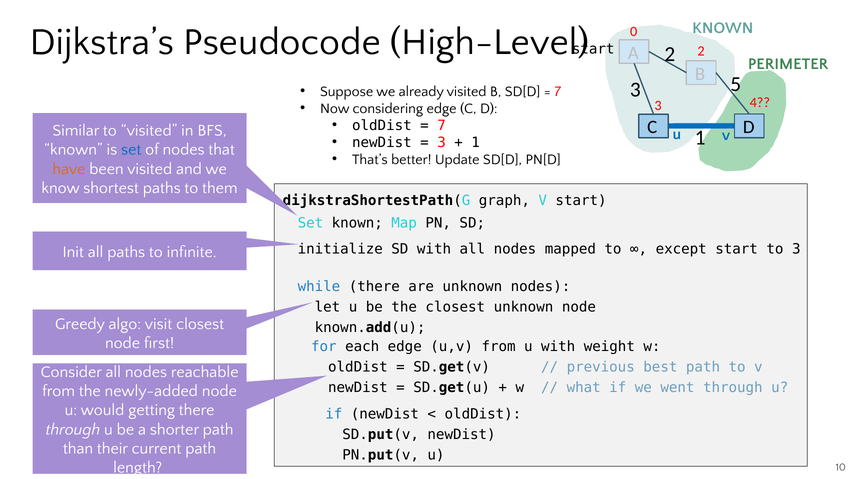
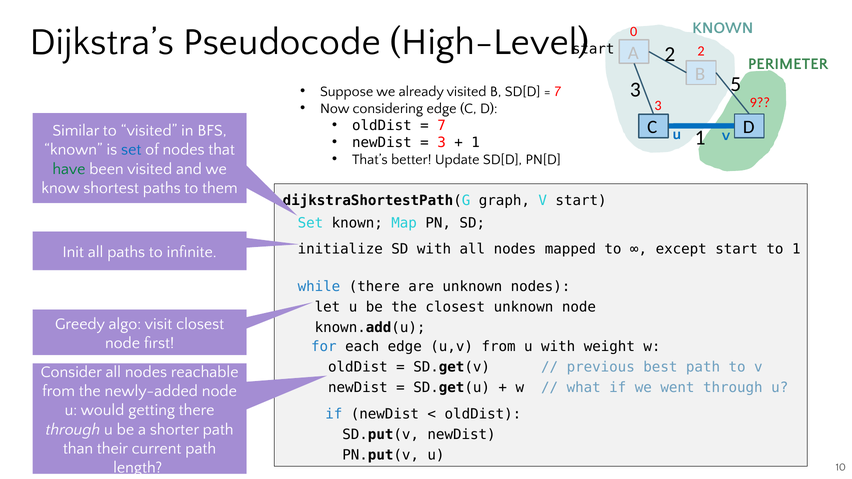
4: 4 -> 9
have colour: orange -> green
to 3: 3 -> 1
